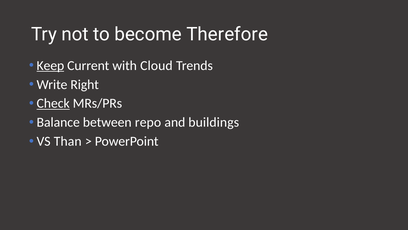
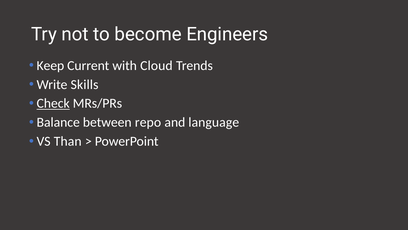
Therefore: Therefore -> Engineers
Keep underline: present -> none
Right: Right -> Skills
buildings: buildings -> language
